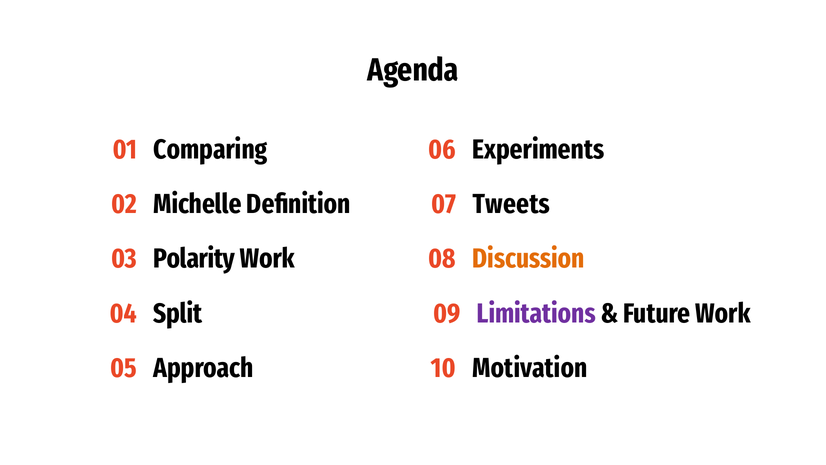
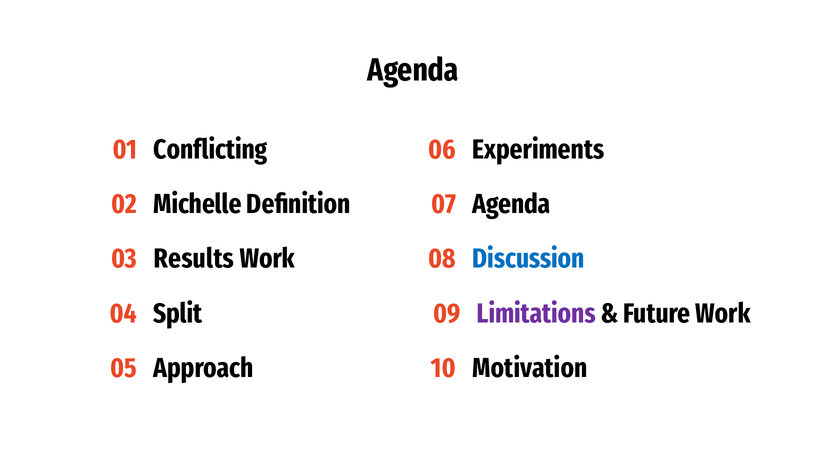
Comparing: Comparing -> Conflicting
Tweets at (511, 204): Tweets -> Agenda
Polarity: Polarity -> Results
Discussion colour: orange -> blue
